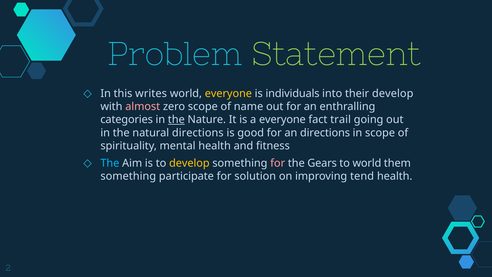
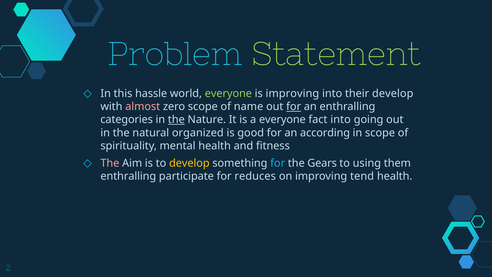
writes: writes -> hassle
everyone at (228, 93) colour: yellow -> light green
is individuals: individuals -> improving
for at (294, 106) underline: none -> present
fact trail: trail -> into
natural directions: directions -> organized
an directions: directions -> according
The at (110, 163) colour: light blue -> pink
for at (278, 163) colour: pink -> light blue
to world: world -> using
something at (128, 176): something -> enthralling
solution: solution -> reduces
